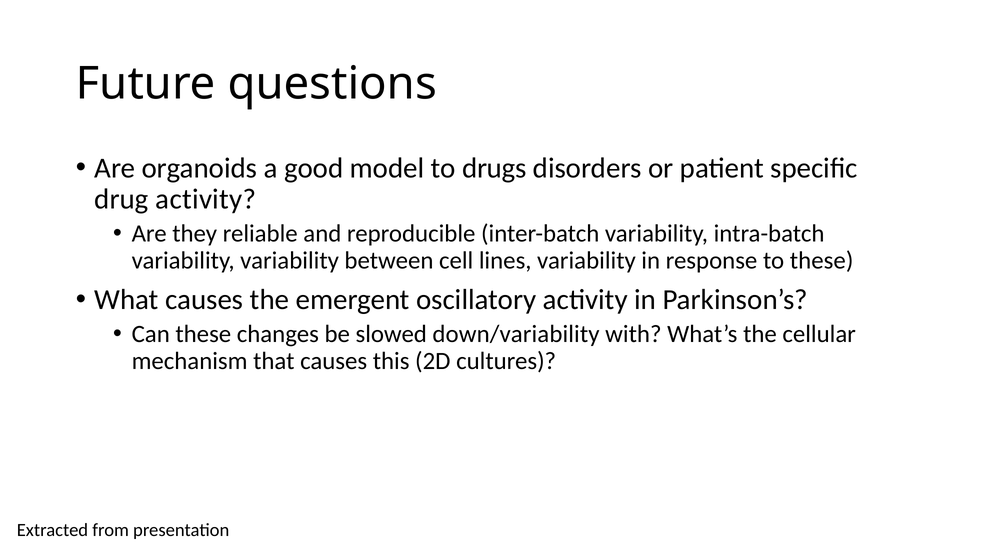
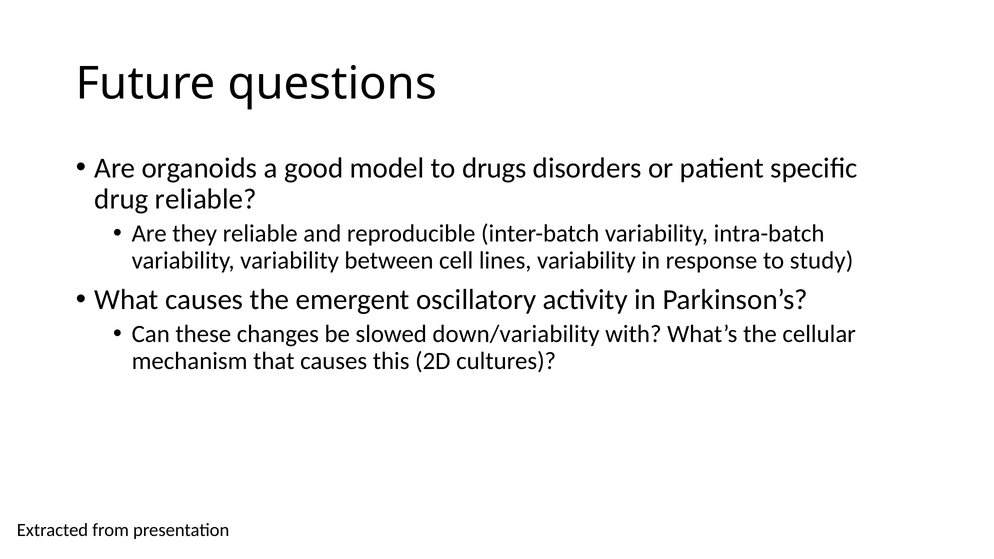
drug activity: activity -> reliable
to these: these -> study
